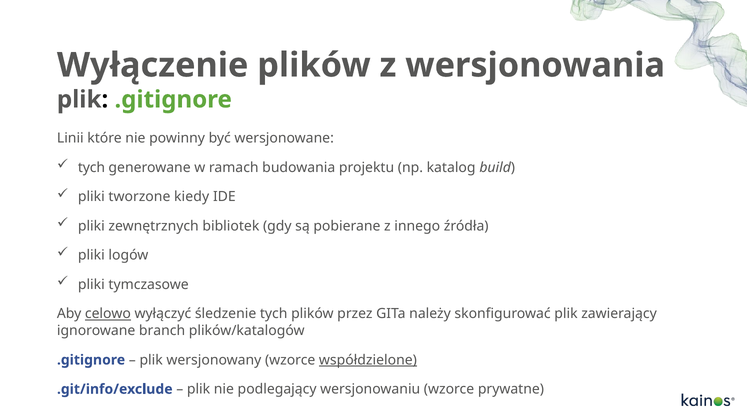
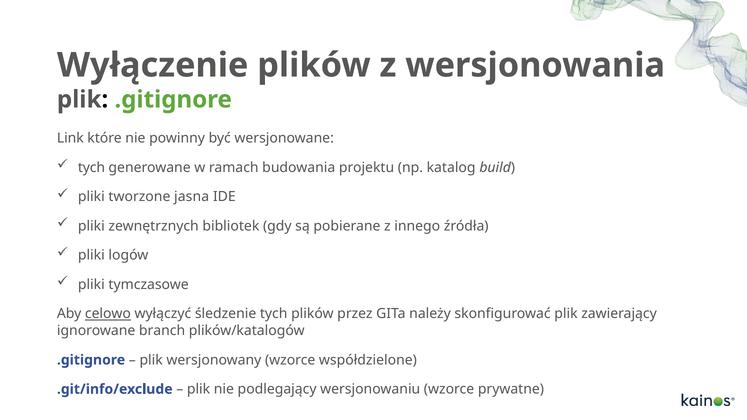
Linii: Linii -> Link
kiedy: kiedy -> jasna
współdzielone underline: present -> none
